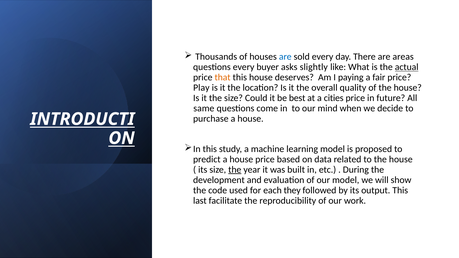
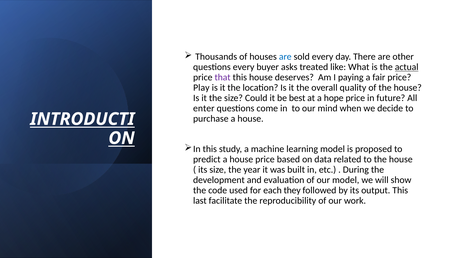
areas: areas -> other
slightly: slightly -> treated
that colour: orange -> purple
cities: cities -> hope
same: same -> enter
the at (235, 170) underline: present -> none
